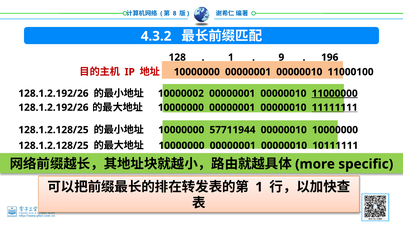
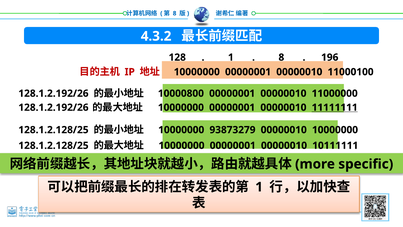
9 at (281, 57): 9 -> 8
10000002: 10000002 -> 10000800
11000000 underline: present -> none
57711944: 57711944 -> 93873279
